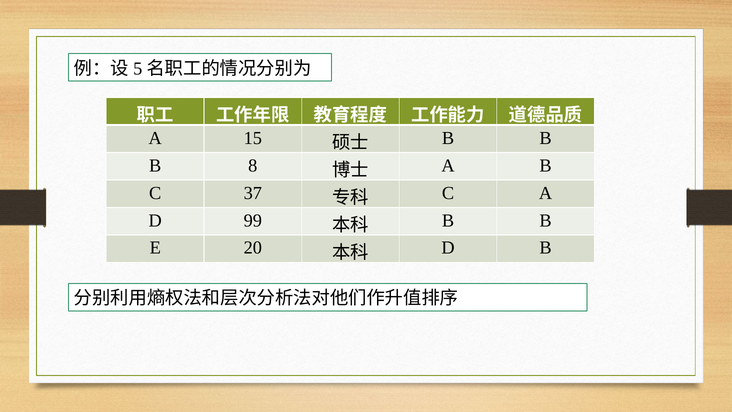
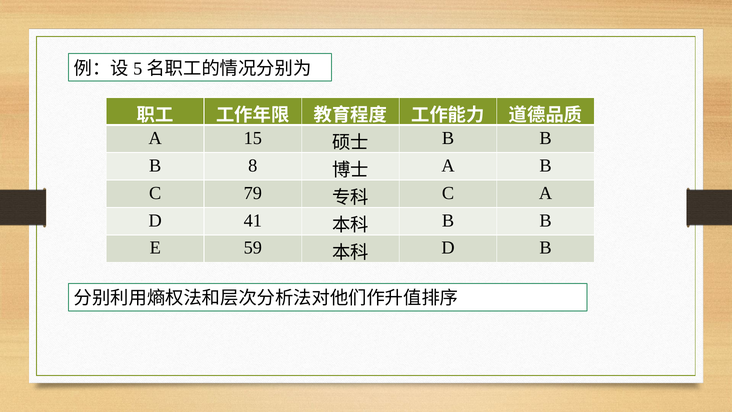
37: 37 -> 79
99: 99 -> 41
20: 20 -> 59
